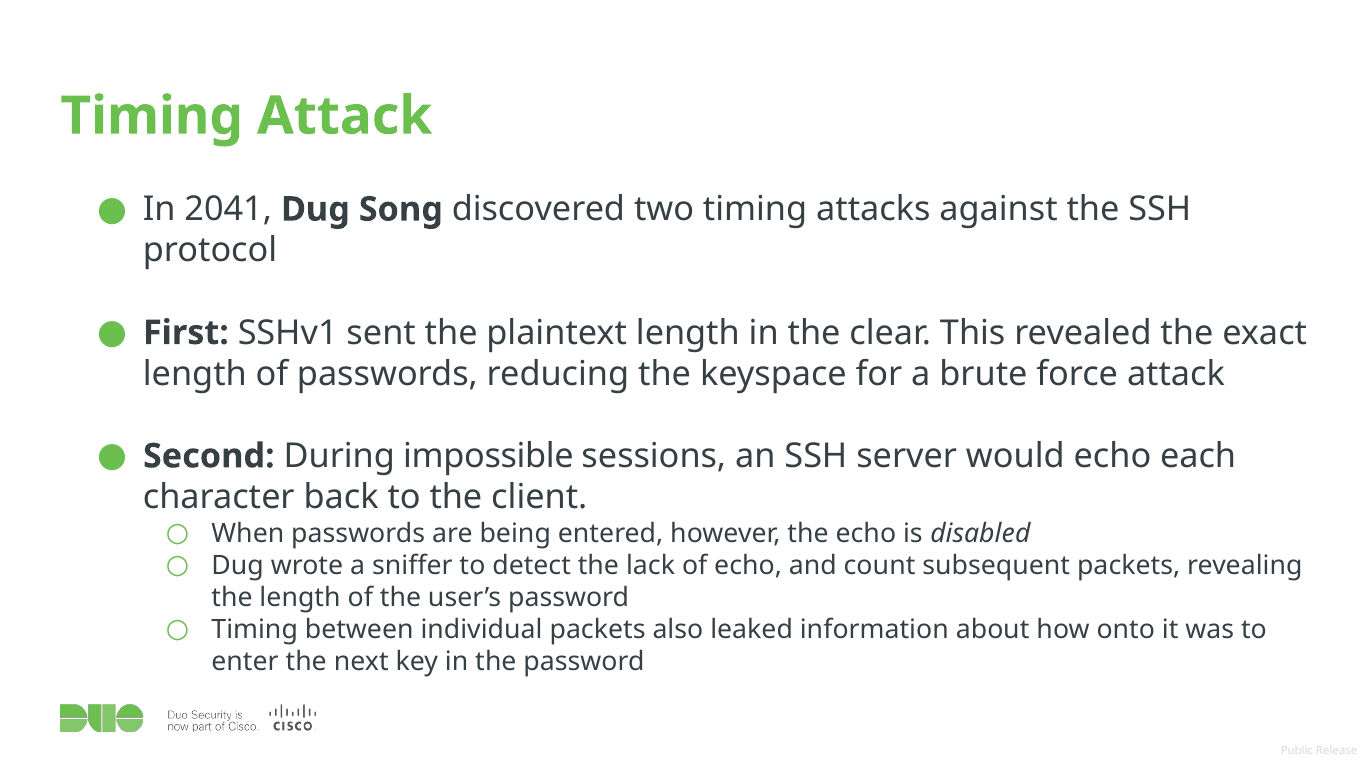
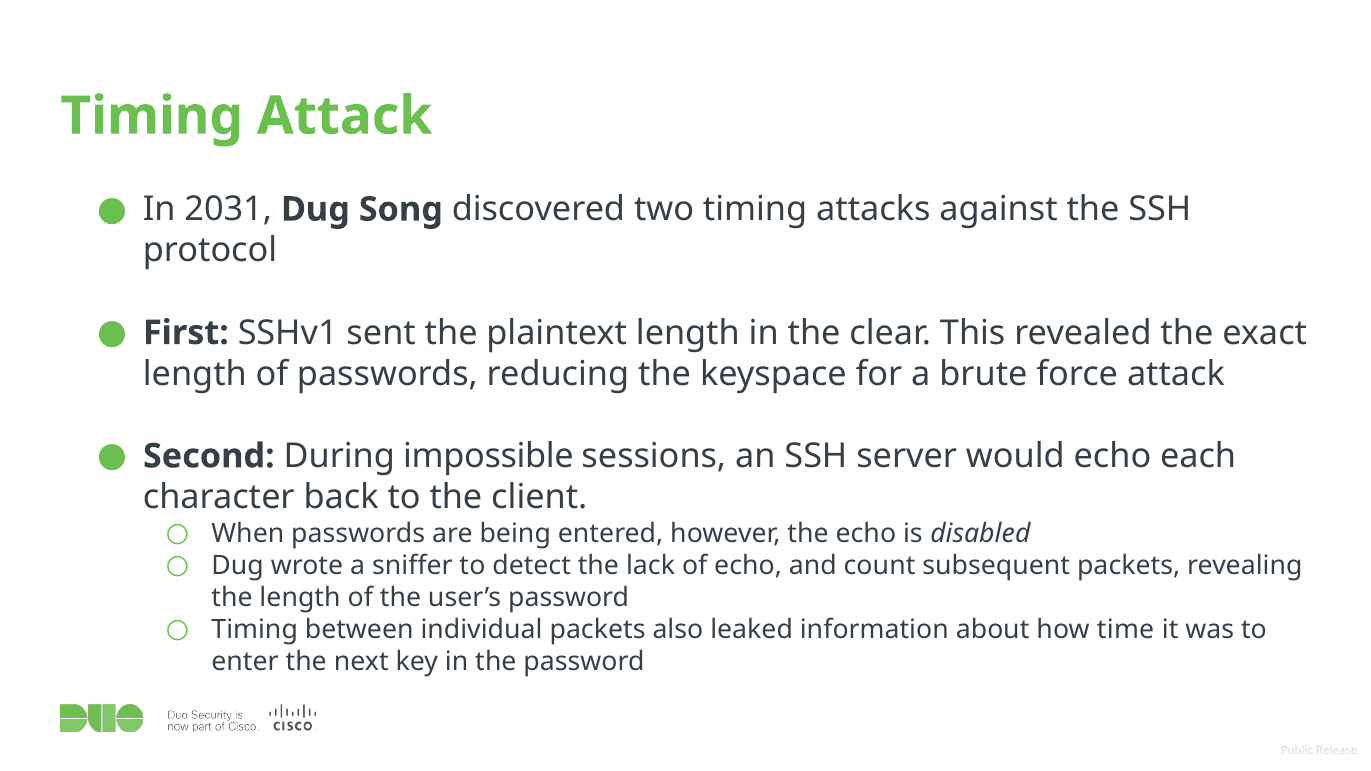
2041: 2041 -> 2031
onto: onto -> time
